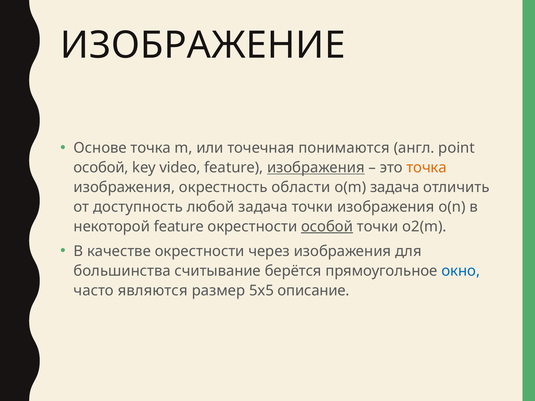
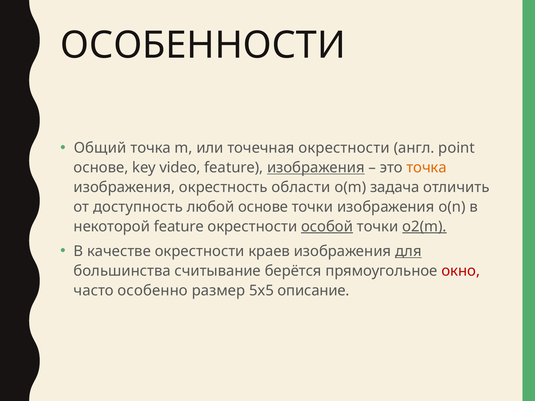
ИЗОБРАЖЕНИЕ: ИЗОБРАЖЕНИЕ -> ОСОБЕННОСТИ
Основе: Основе -> Общий
точечная понимаются: понимаются -> окрестности
особой at (101, 168): особой -> основе
любой задача: задача -> основе
o2(m underline: none -> present
через: через -> краев
для underline: none -> present
окно colour: blue -> red
являются: являются -> особенно
